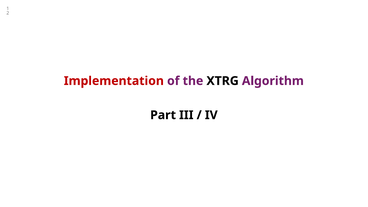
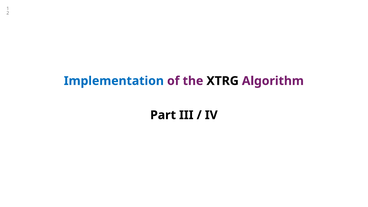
Implementation colour: red -> blue
